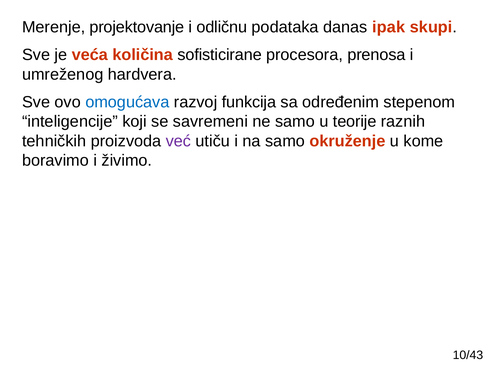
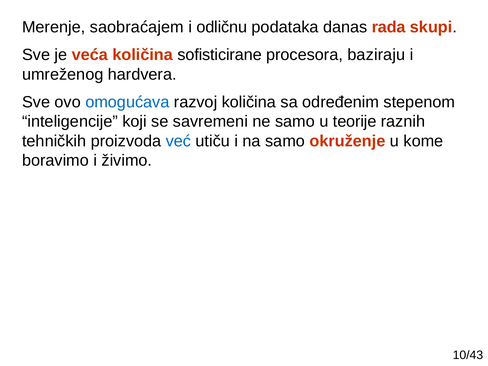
projektovanje: projektovanje -> saobraćajem
ipak: ipak -> rada
prenosa: prenosa -> baziraju
razvoj funkcija: funkcija -> količina
već colour: purple -> blue
